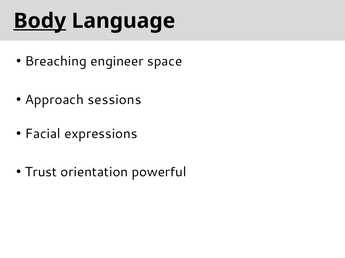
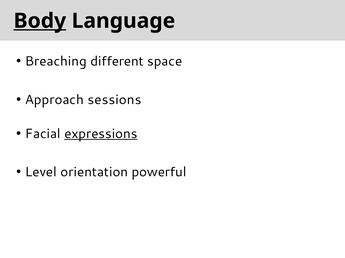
engineer: engineer -> different
expressions underline: none -> present
Trust: Trust -> Level
